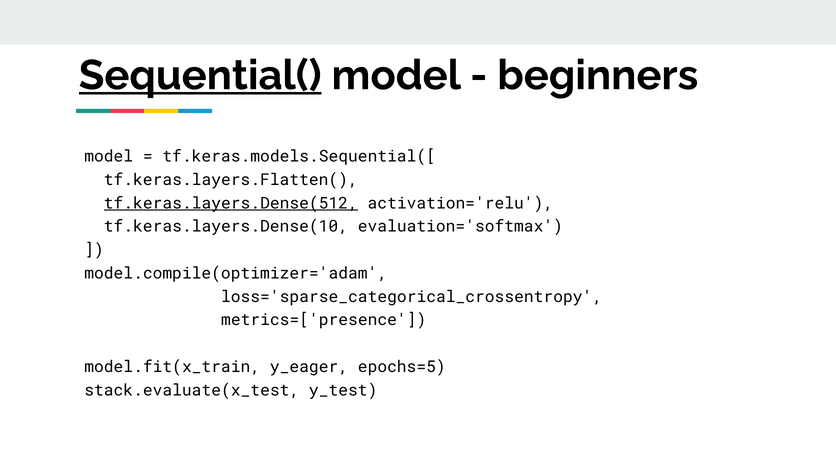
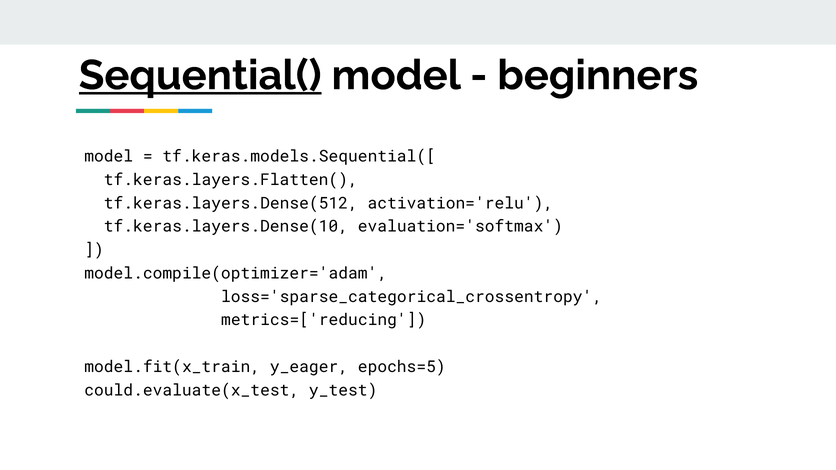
tf.keras.layers.Dense(512 underline: present -> none
metrics=['presence: metrics=['presence -> metrics=['reducing
stack.evaluate(x_test: stack.evaluate(x_test -> could.evaluate(x_test
